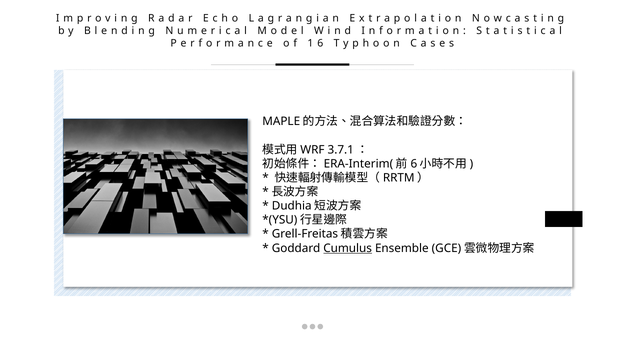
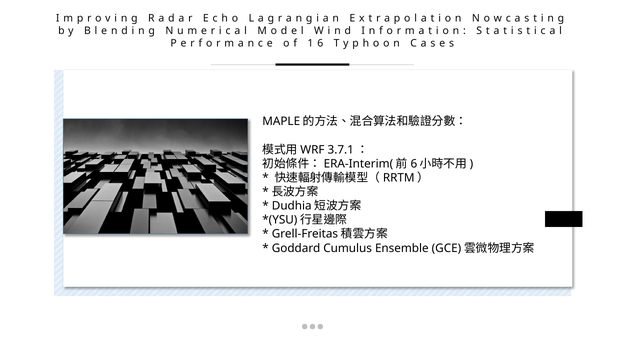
Cumulus underline: present -> none
